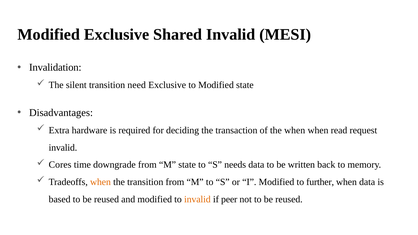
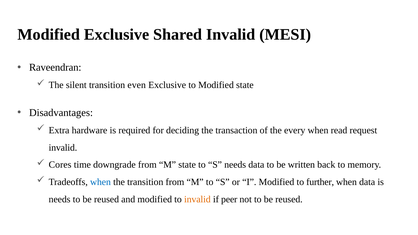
Invalidation: Invalidation -> Raveendran
need: need -> even
the when: when -> every
when at (100, 182) colour: orange -> blue
based at (60, 199): based -> needs
